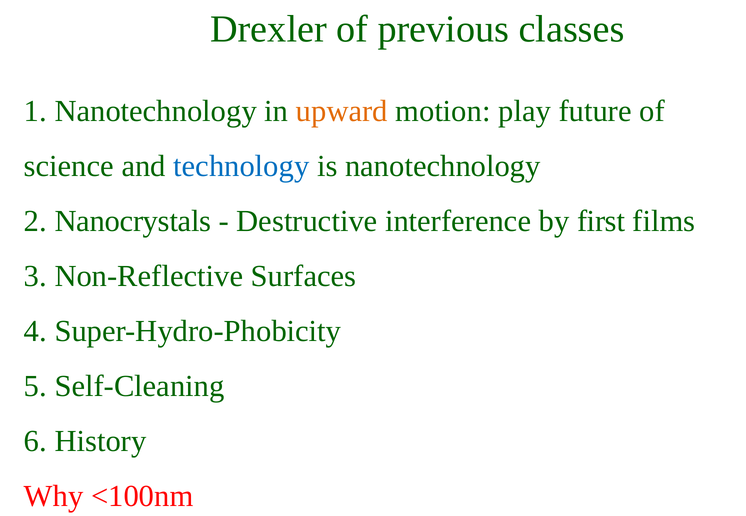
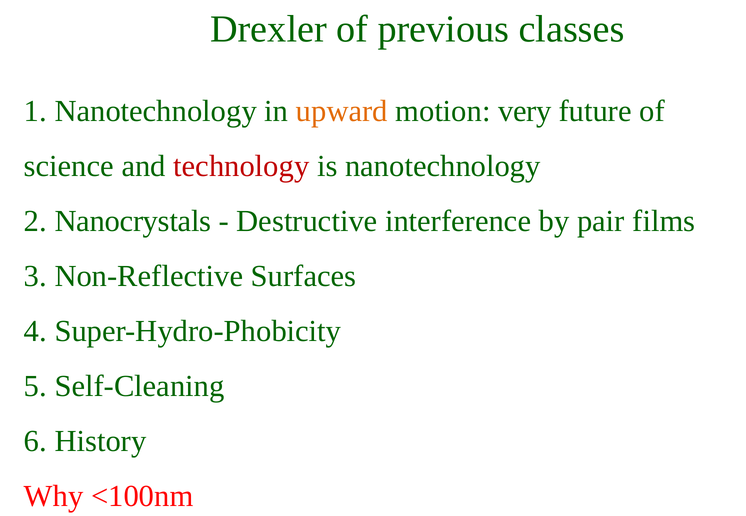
play: play -> very
technology colour: blue -> red
first: first -> pair
